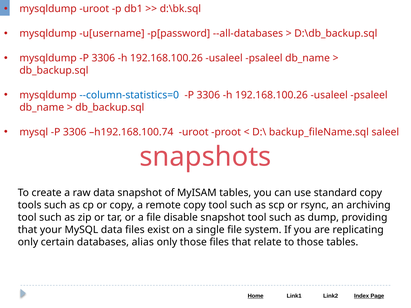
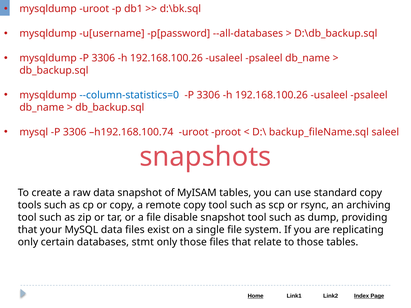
alias: alias -> stmt
